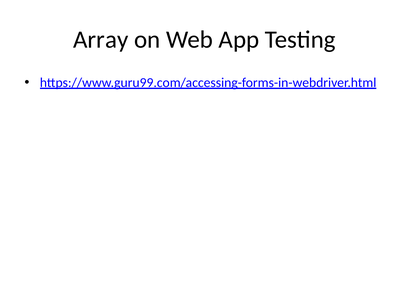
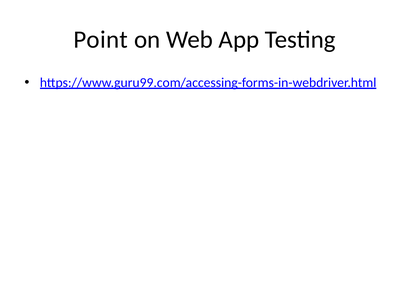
Array: Array -> Point
